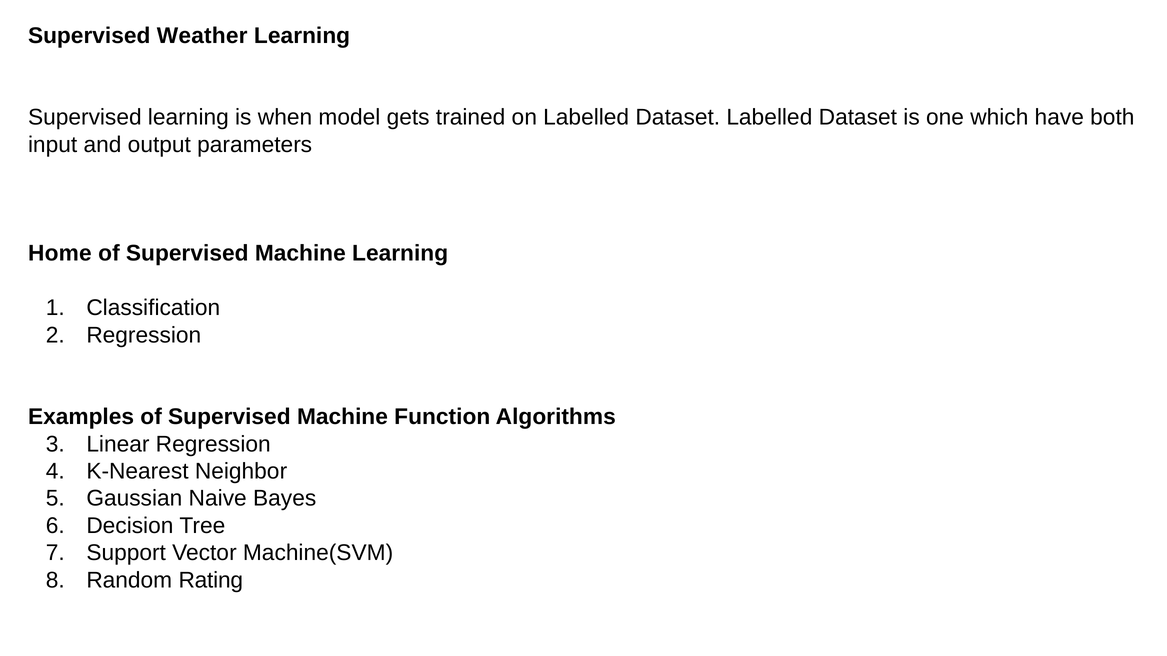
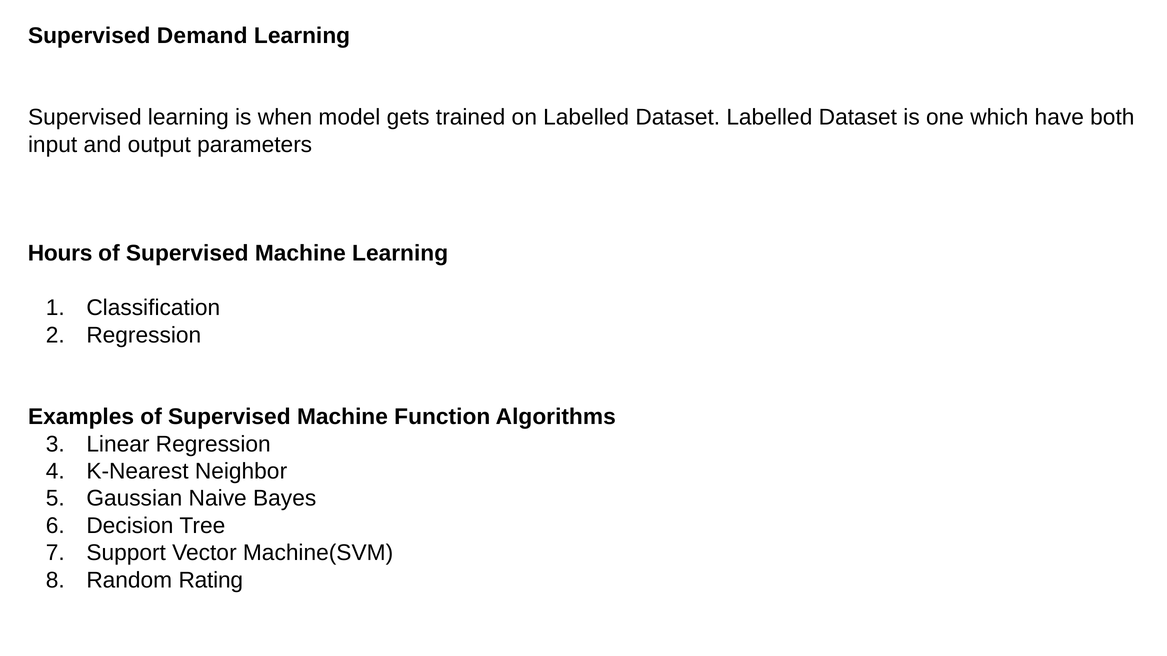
Weather: Weather -> Demand
Home: Home -> Hours
